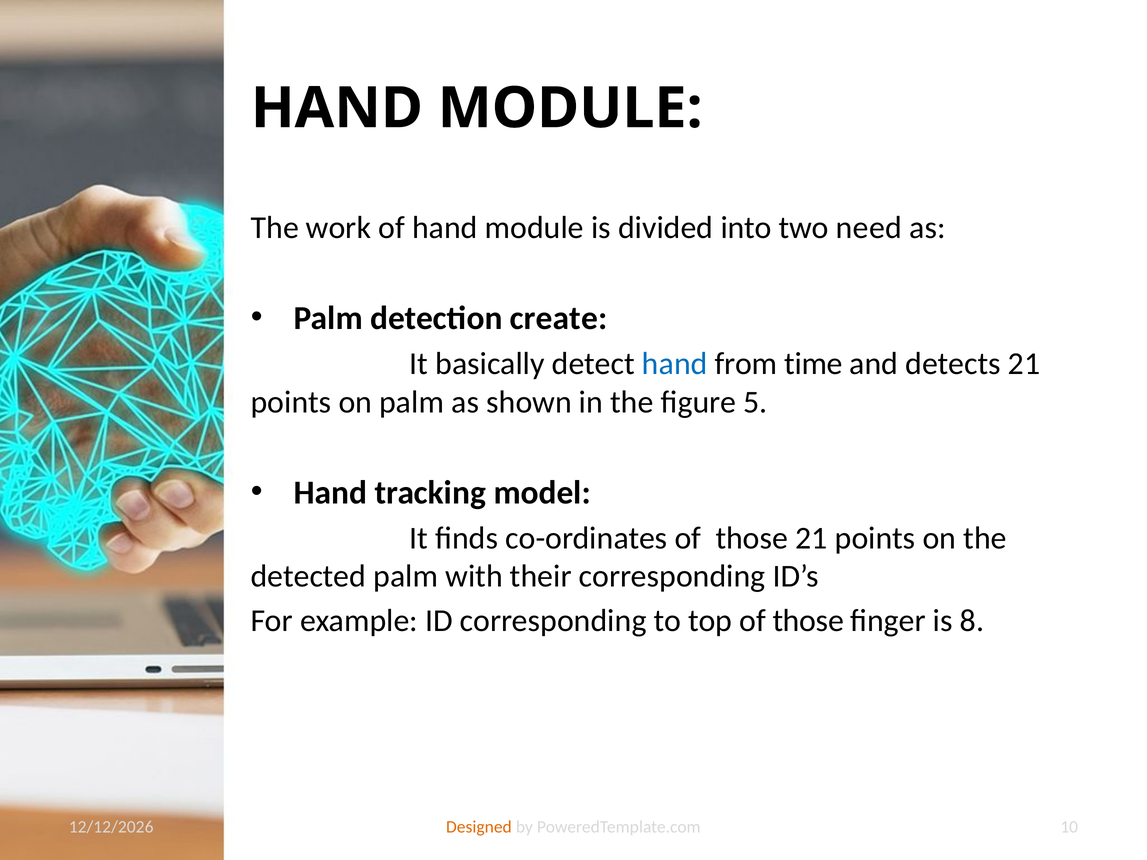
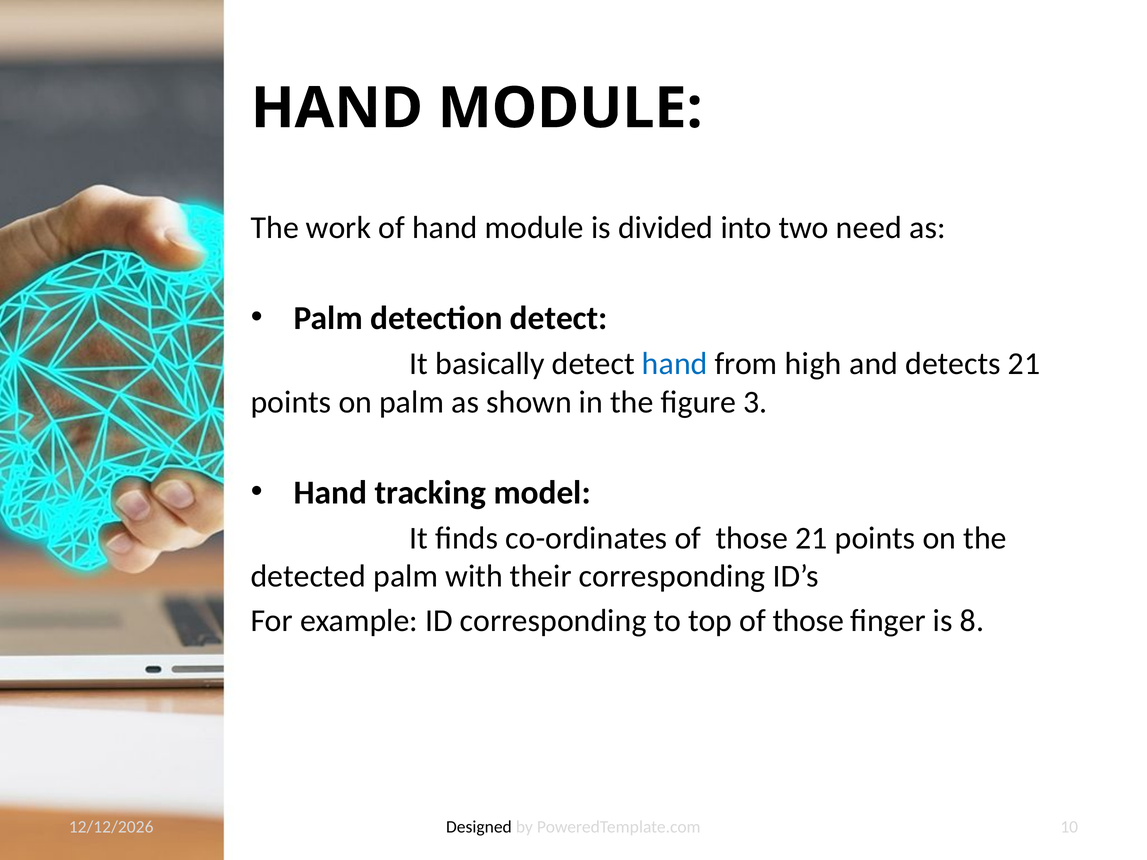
detection create: create -> detect
time: time -> high
5: 5 -> 3
Designed colour: orange -> black
